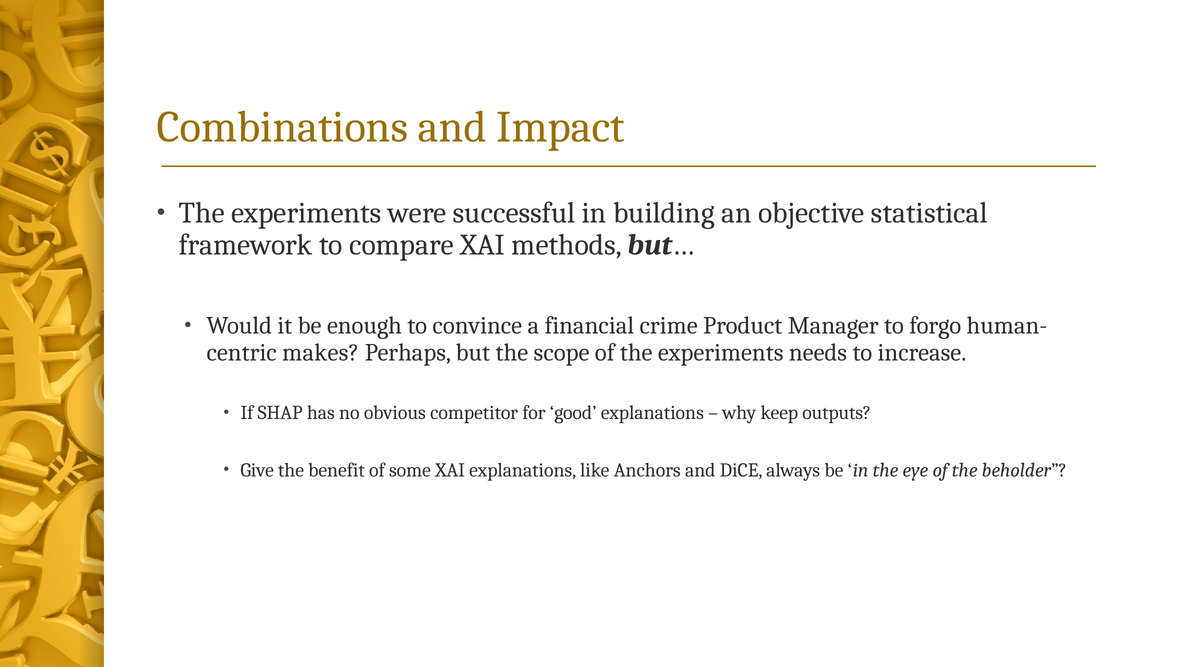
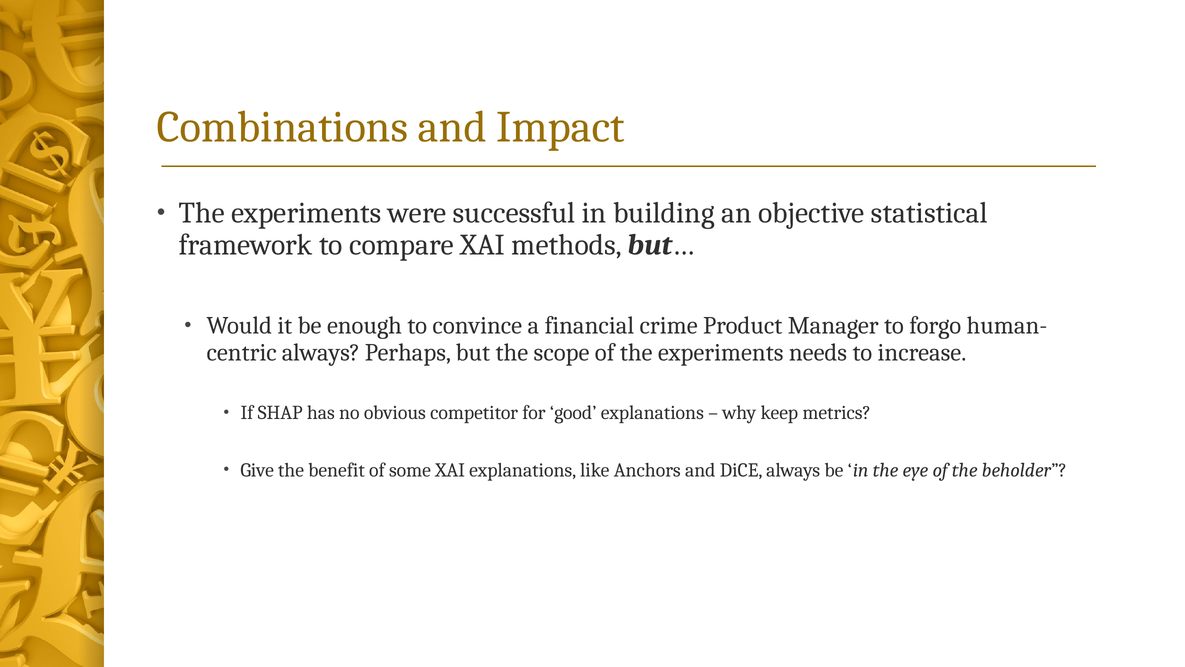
makes at (321, 352): makes -> always
outputs: outputs -> metrics
